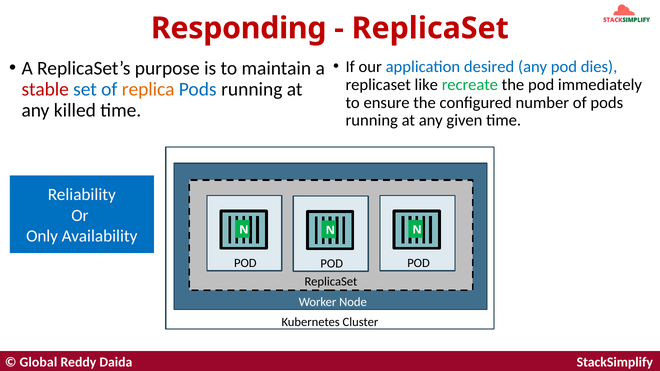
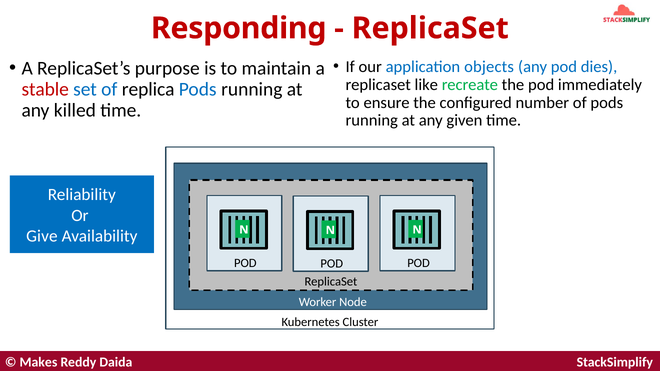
desired: desired -> objects
replica colour: orange -> black
Only: Only -> Give
Global: Global -> Makes
